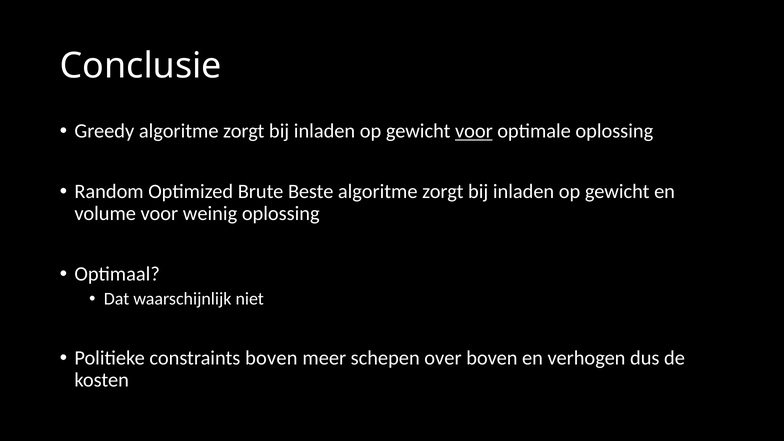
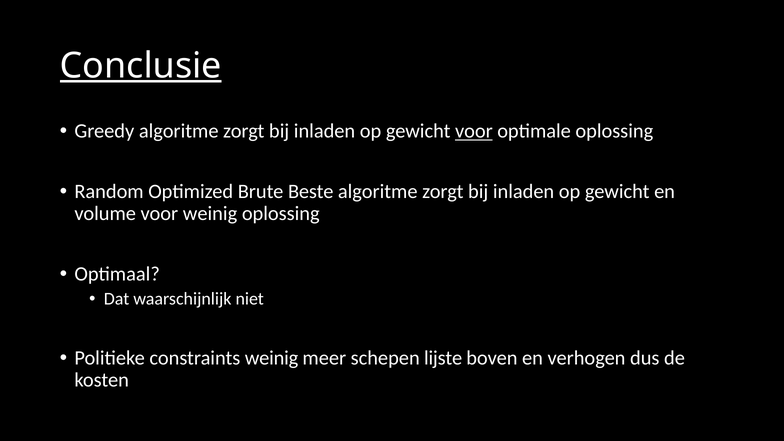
Conclusie underline: none -> present
constraints boven: boven -> weinig
over: over -> lijste
